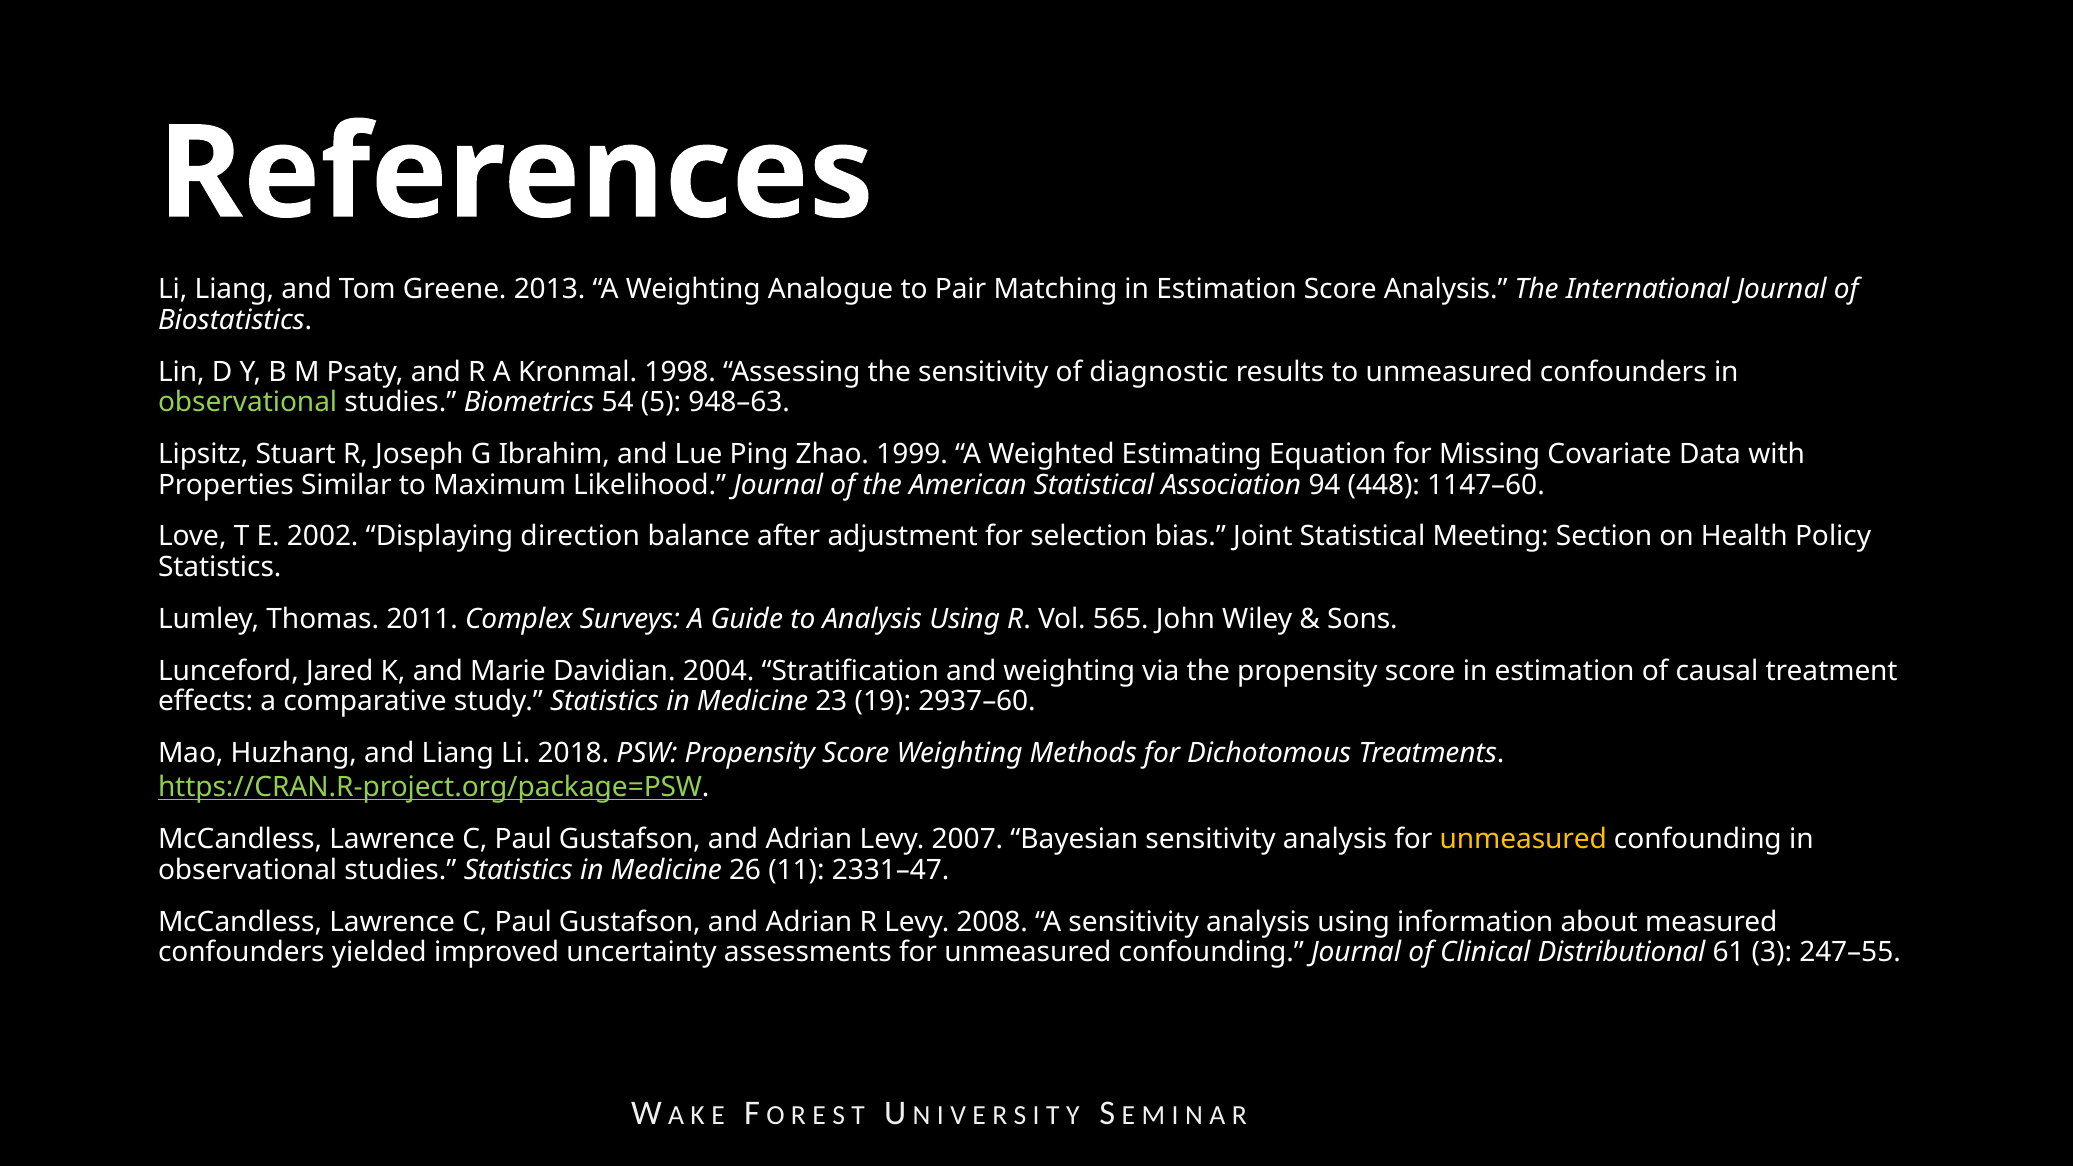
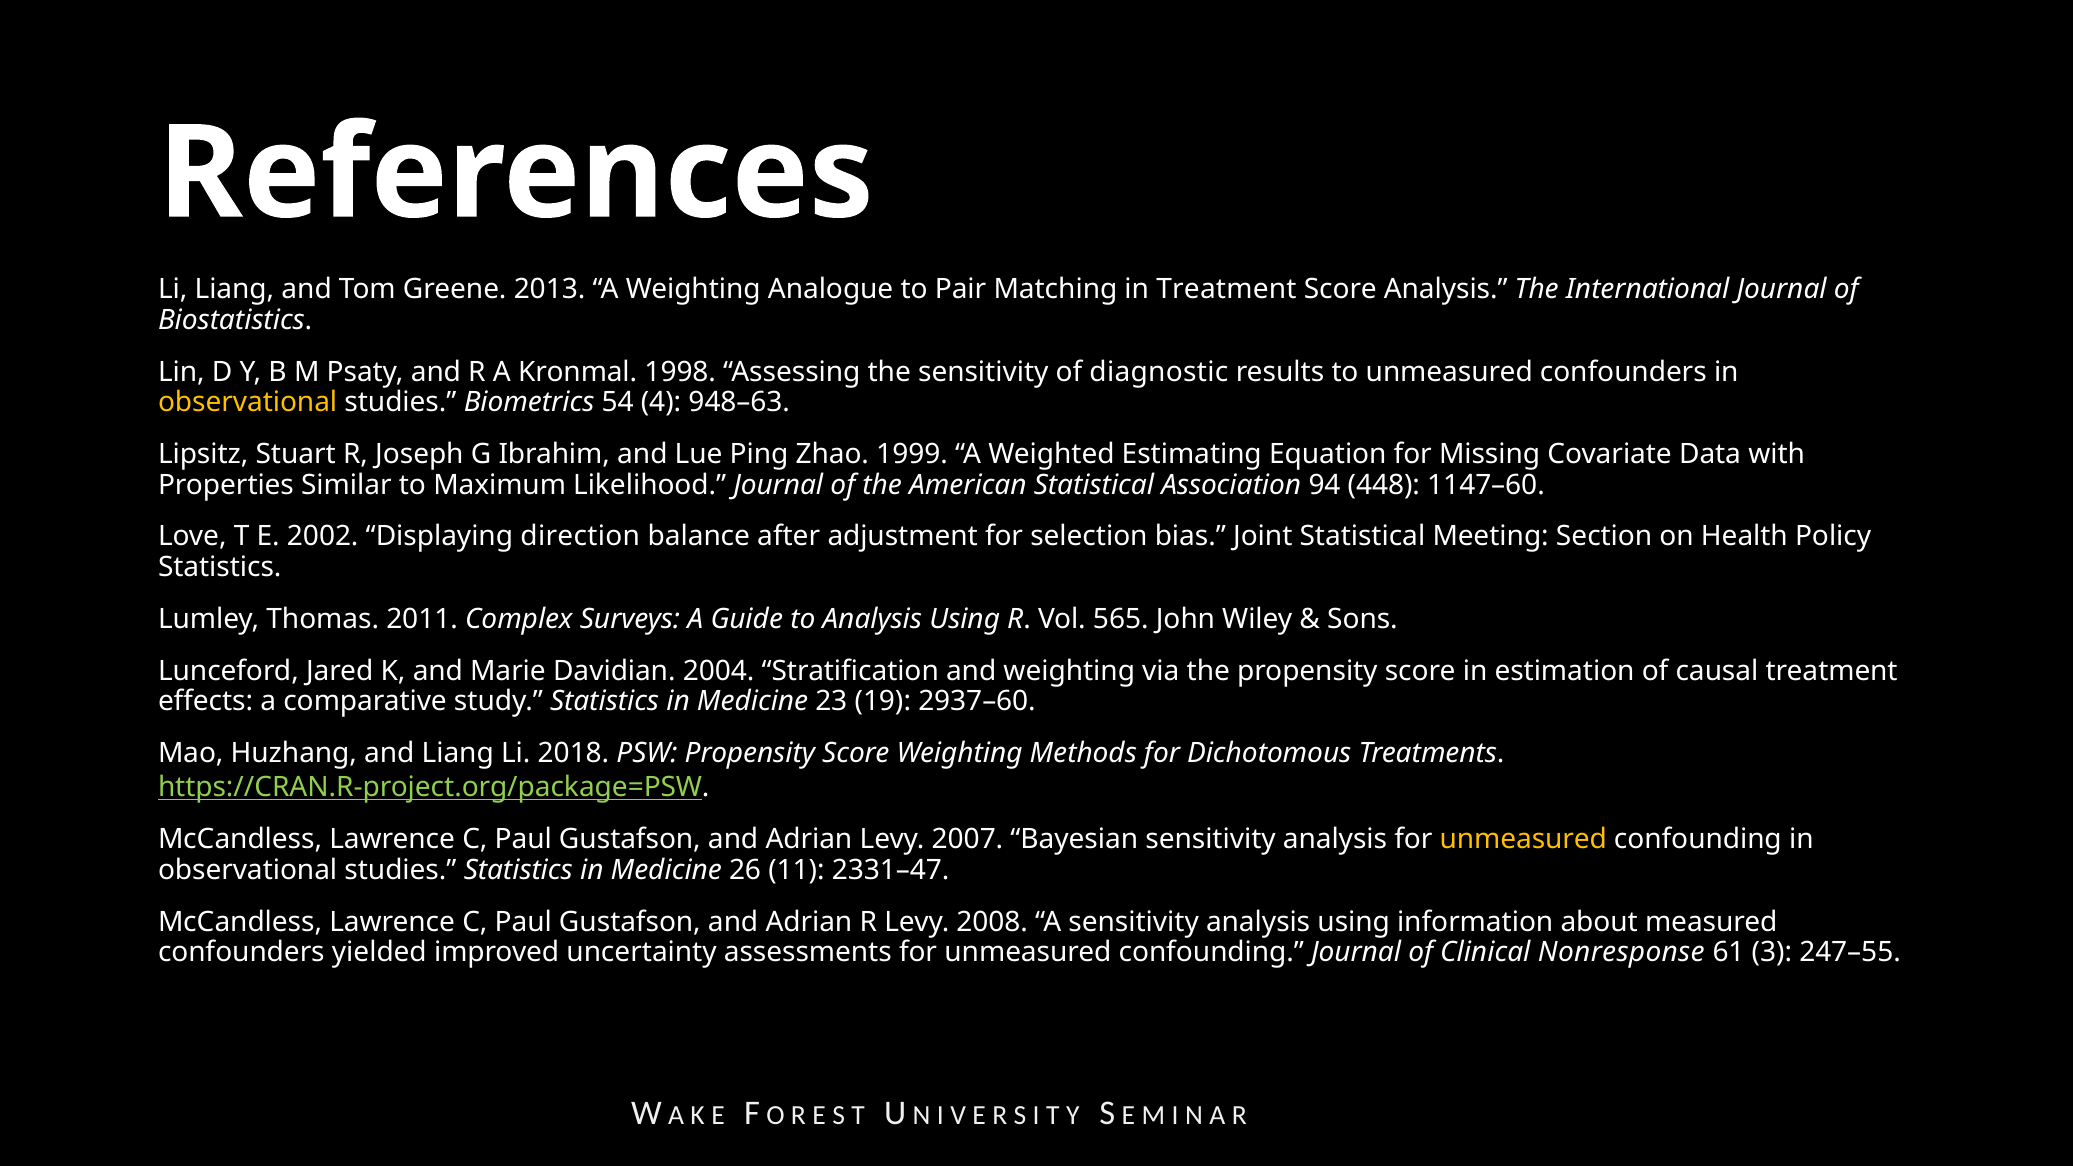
Matching in Estimation: Estimation -> Treatment
observational at (248, 402) colour: light green -> yellow
5: 5 -> 4
Distributional: Distributional -> Nonresponse
